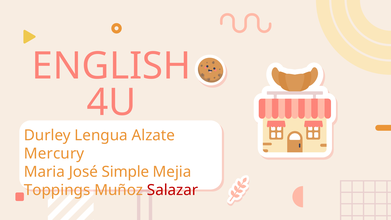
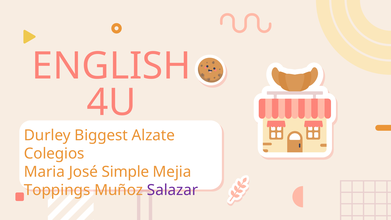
Lengua: Lengua -> Biggest
Mercury: Mercury -> Colegios
Salazar colour: red -> purple
